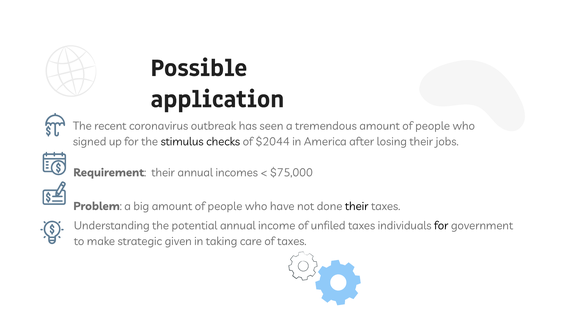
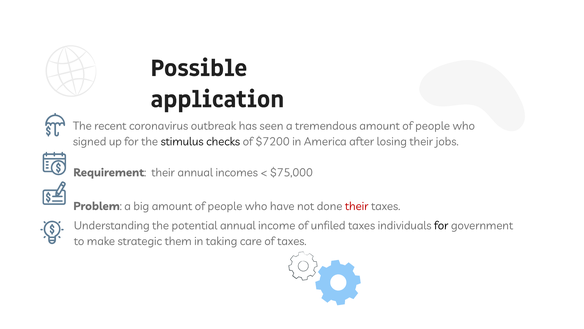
$2044: $2044 -> $7200
their at (357, 206) colour: black -> red
given: given -> them
